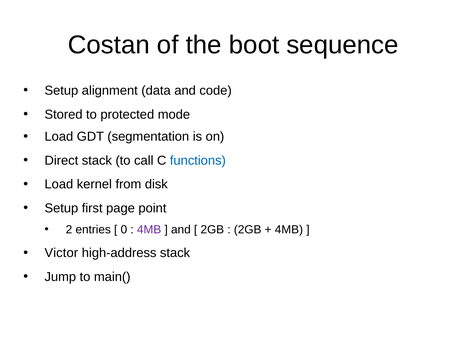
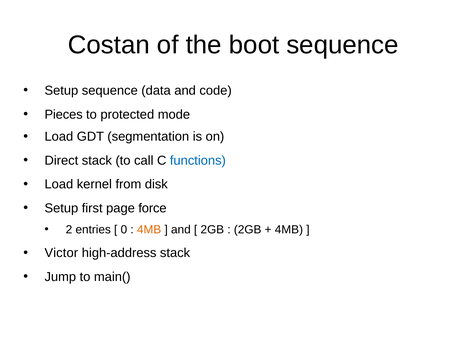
Setup alignment: alignment -> sequence
Stored: Stored -> Pieces
point: point -> force
4MB at (149, 230) colour: purple -> orange
